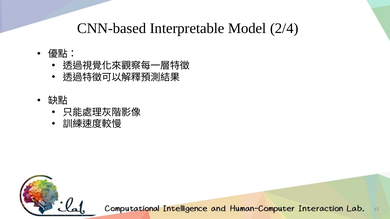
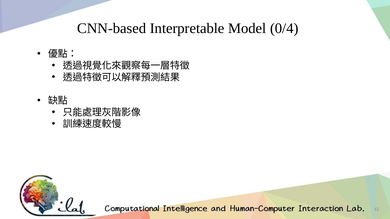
2/4: 2/4 -> 0/4
